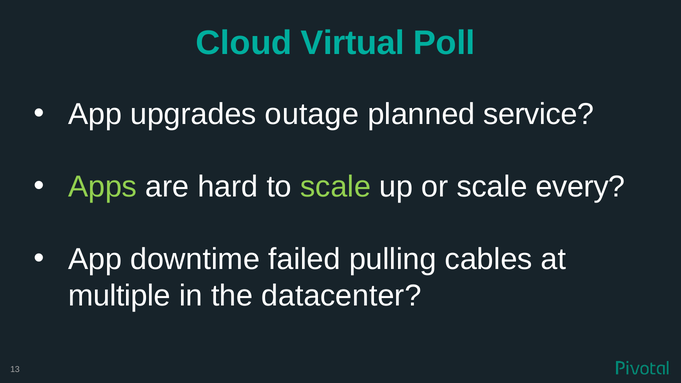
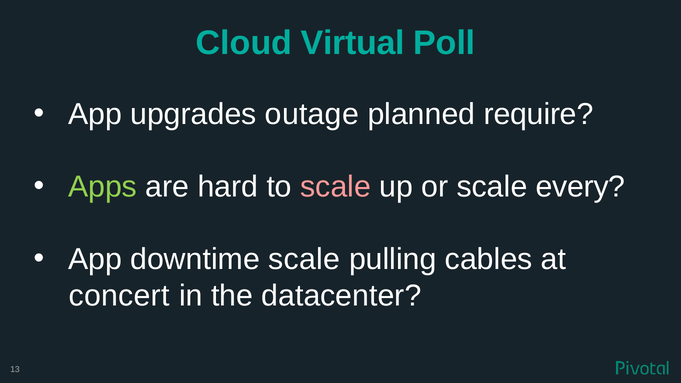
service: service -> require
scale at (336, 187) colour: light green -> pink
downtime failed: failed -> scale
multiple: multiple -> concert
